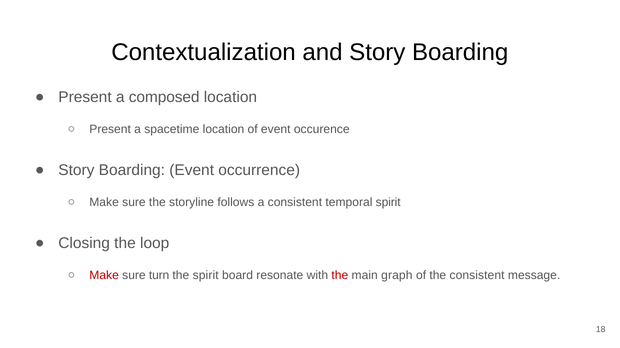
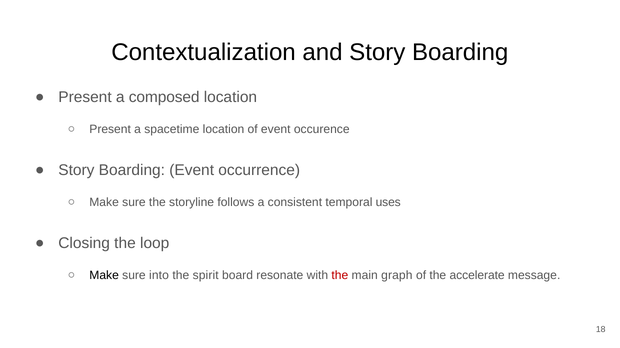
temporal spirit: spirit -> uses
Make at (104, 276) colour: red -> black
turn: turn -> into
the consistent: consistent -> accelerate
